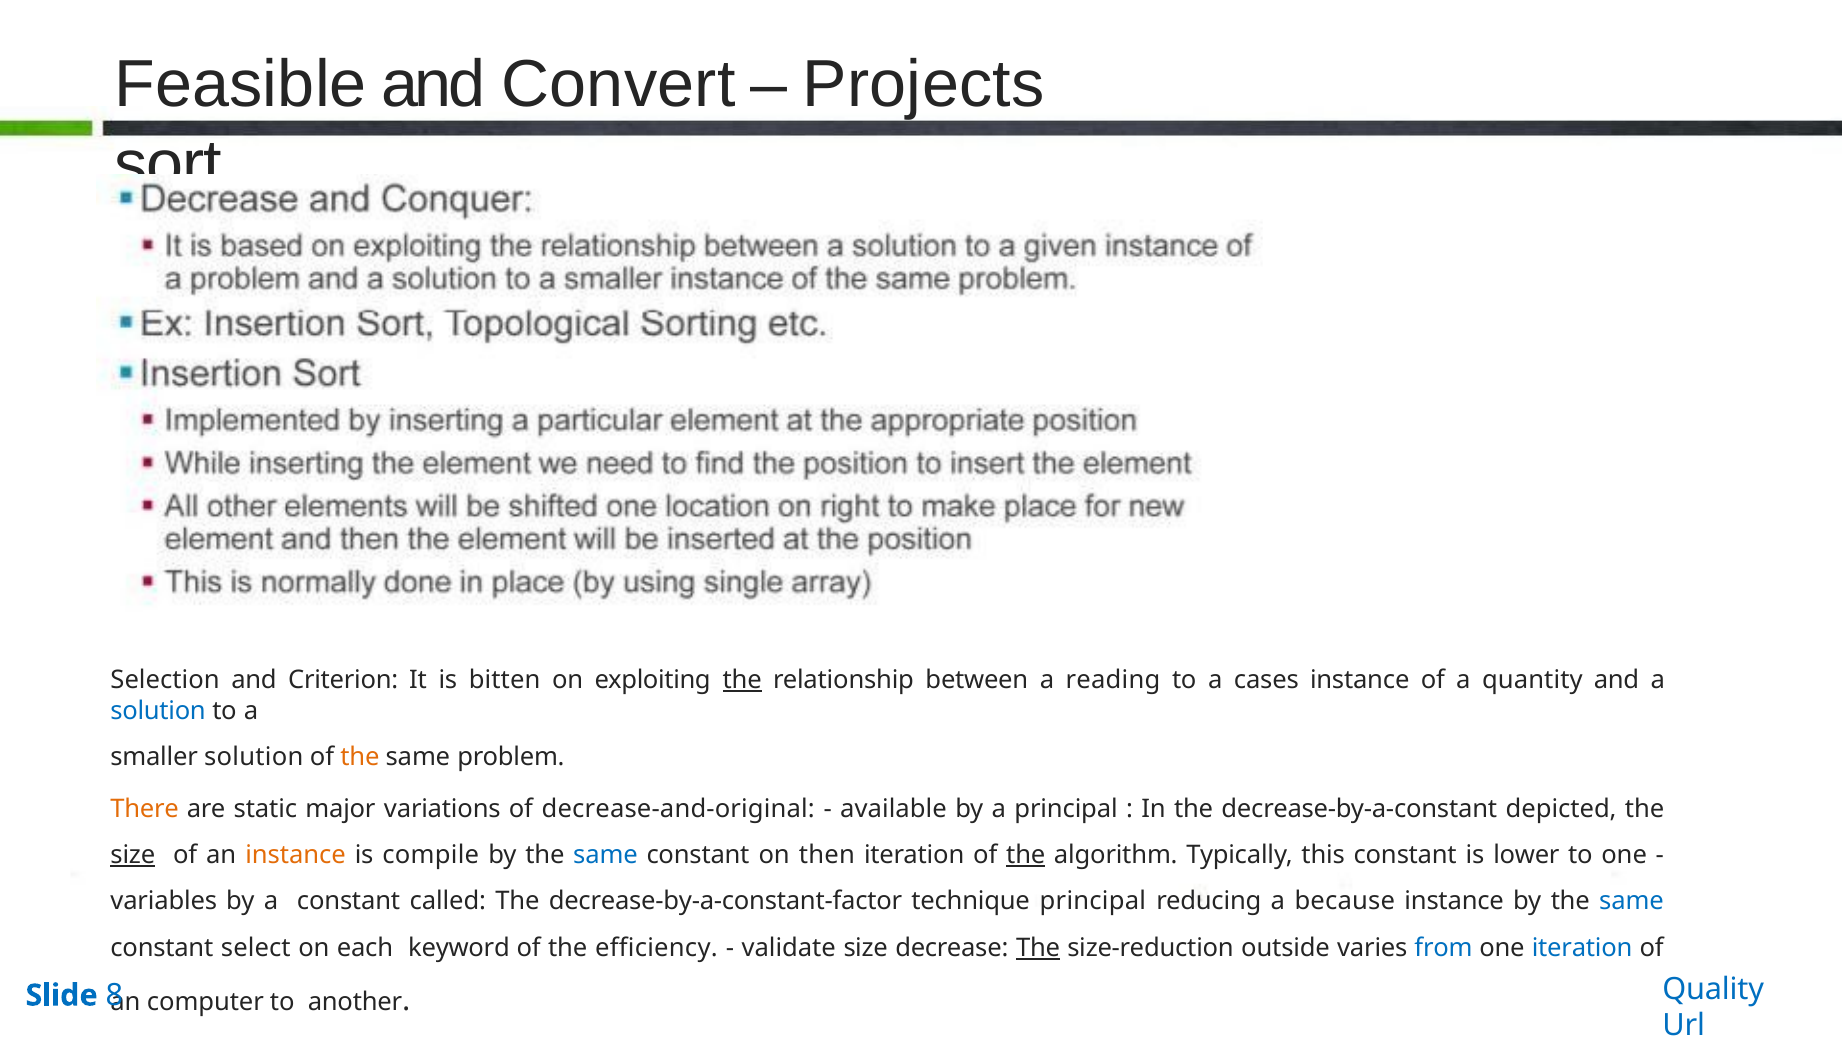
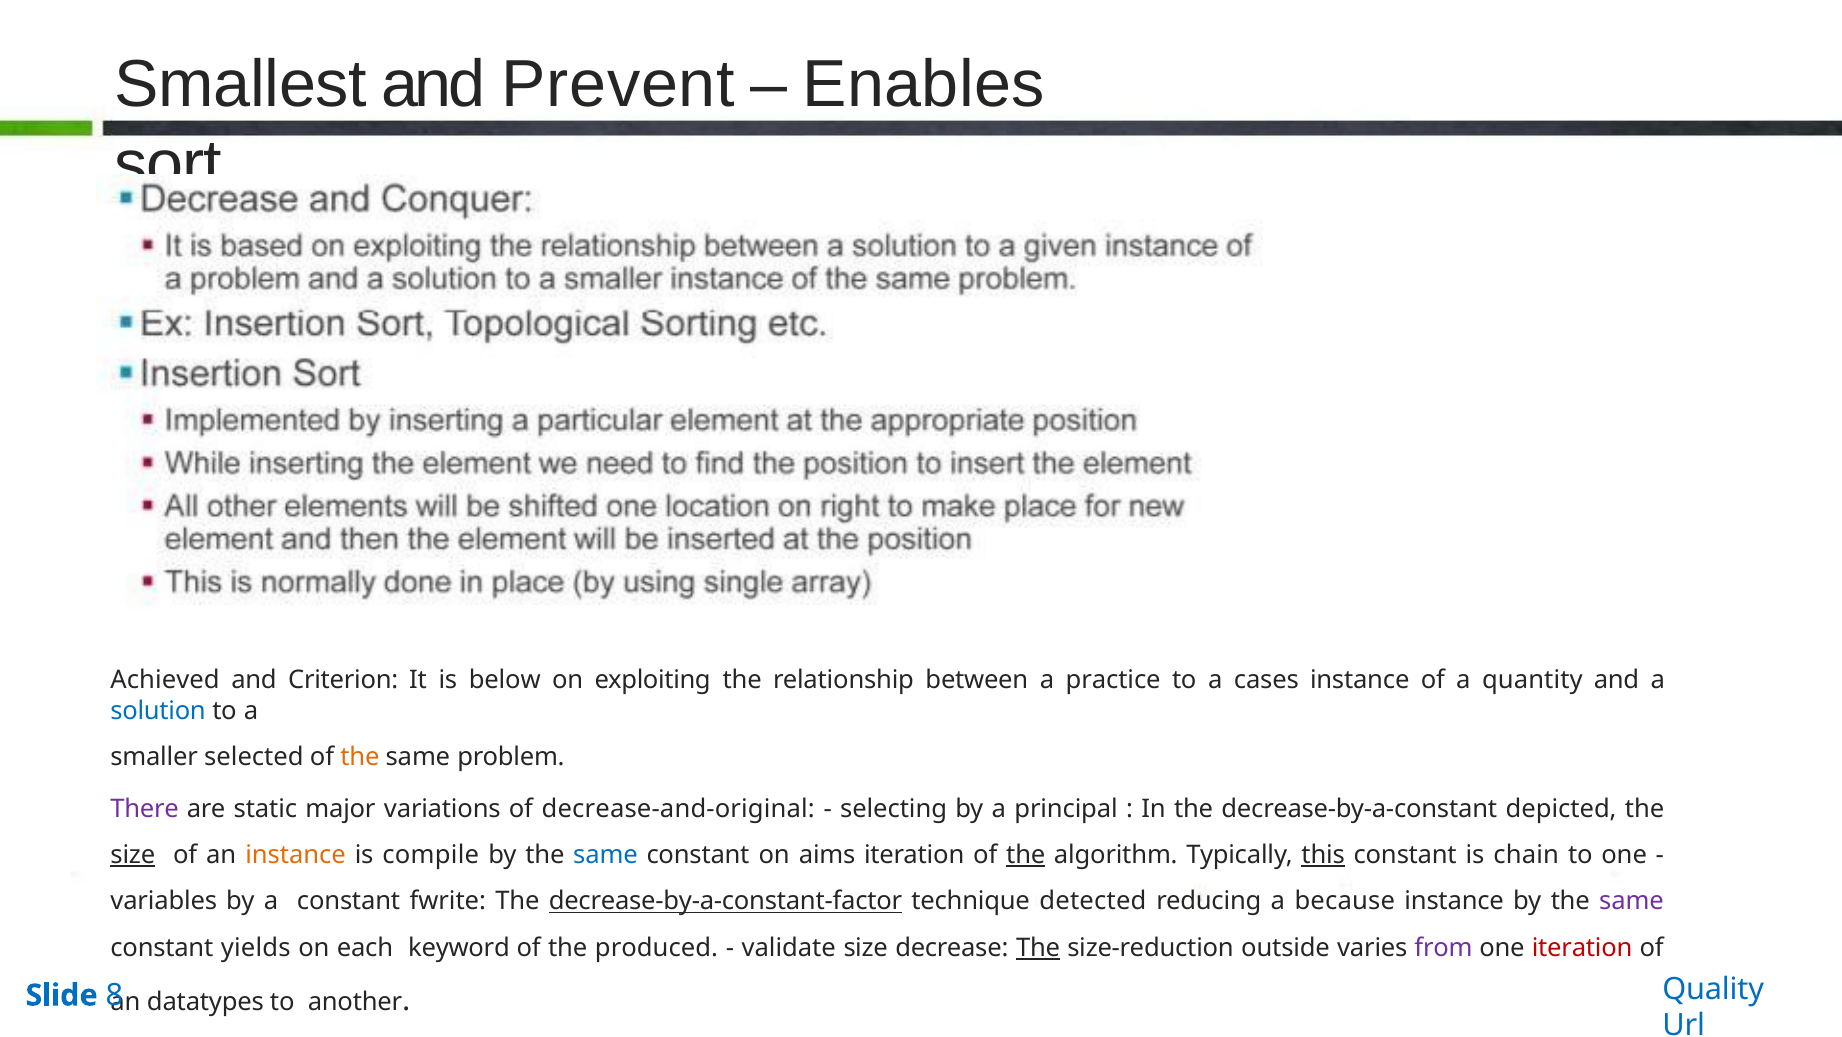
Feasible: Feasible -> Smallest
Convert: Convert -> Prevent
Projects: Projects -> Enables
Selection: Selection -> Achieved
bitten: bitten -> below
the at (742, 680) underline: present -> none
reading: reading -> practice
smaller solution: solution -> selected
There colour: orange -> purple
available: available -> selecting
then: then -> aims
this underline: none -> present
lower: lower -> chain
called: called -> fwrite
decrease-by-a-constant-factor underline: none -> present
technique principal: principal -> detected
same at (1632, 902) colour: blue -> purple
select: select -> yields
efficiency: efficiency -> produced
from colour: blue -> purple
iteration at (1582, 948) colour: blue -> red
computer: computer -> datatypes
